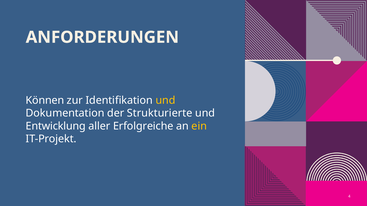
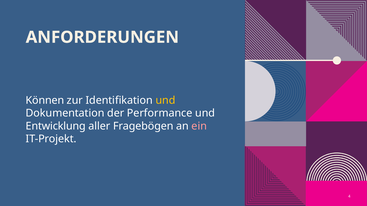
Strukturierte: Strukturierte -> Performance
Erfolgreiche: Erfolgreiche -> Fragebögen
ein colour: yellow -> pink
